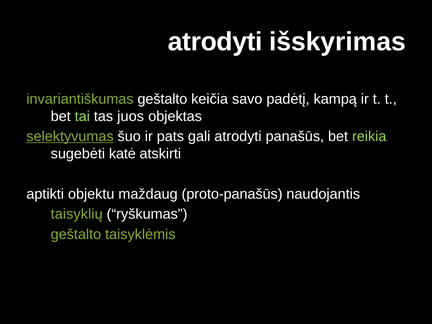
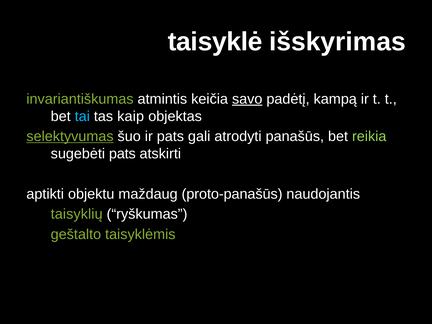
atrodyti at (215, 42): atrodyti -> taisyklė
invariantiškumas geštalto: geštalto -> atmintis
savo underline: none -> present
tai colour: light green -> light blue
juos: juos -> kaip
sugebėti katė: katė -> pats
